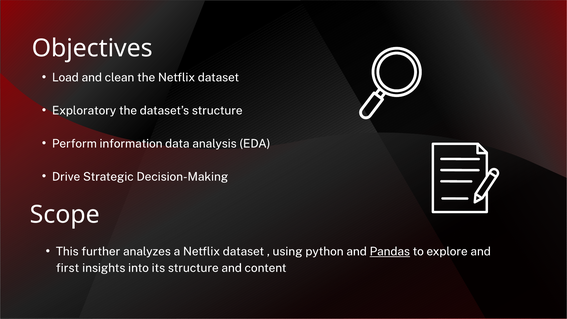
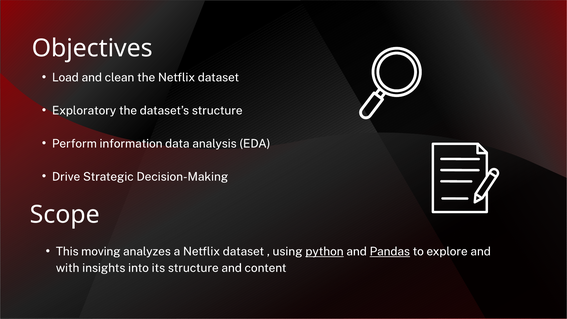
further: further -> moving
python underline: none -> present
first: first -> with
